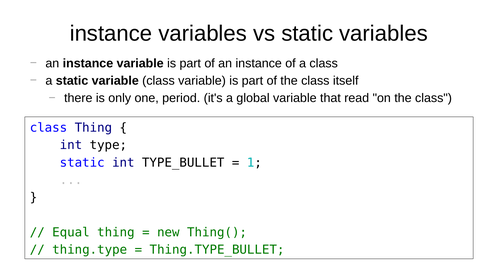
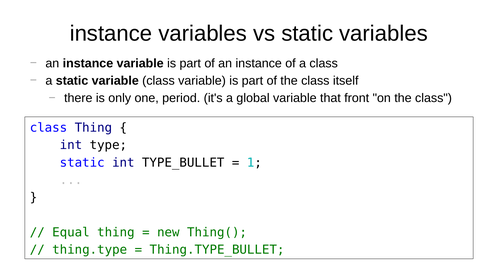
read: read -> front
